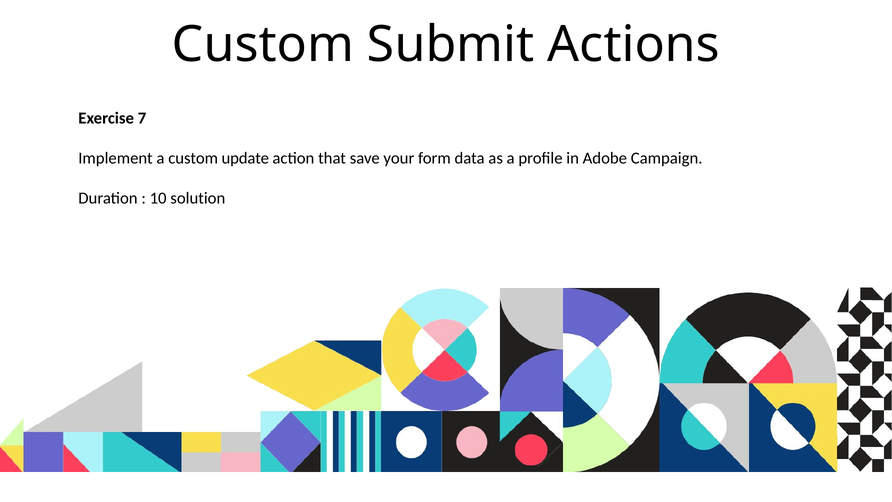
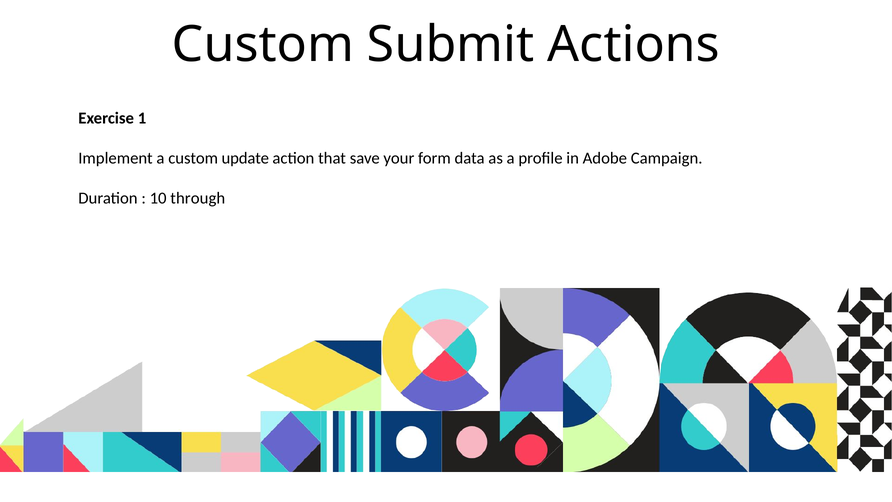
7: 7 -> 1
solution: solution -> through
